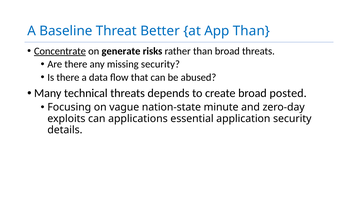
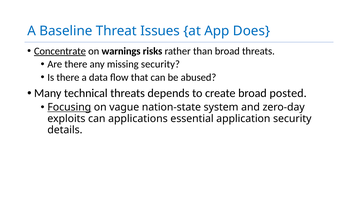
Better: Better -> Issues
App Than: Than -> Does
generate: generate -> warnings
Focusing underline: none -> present
minute: minute -> system
